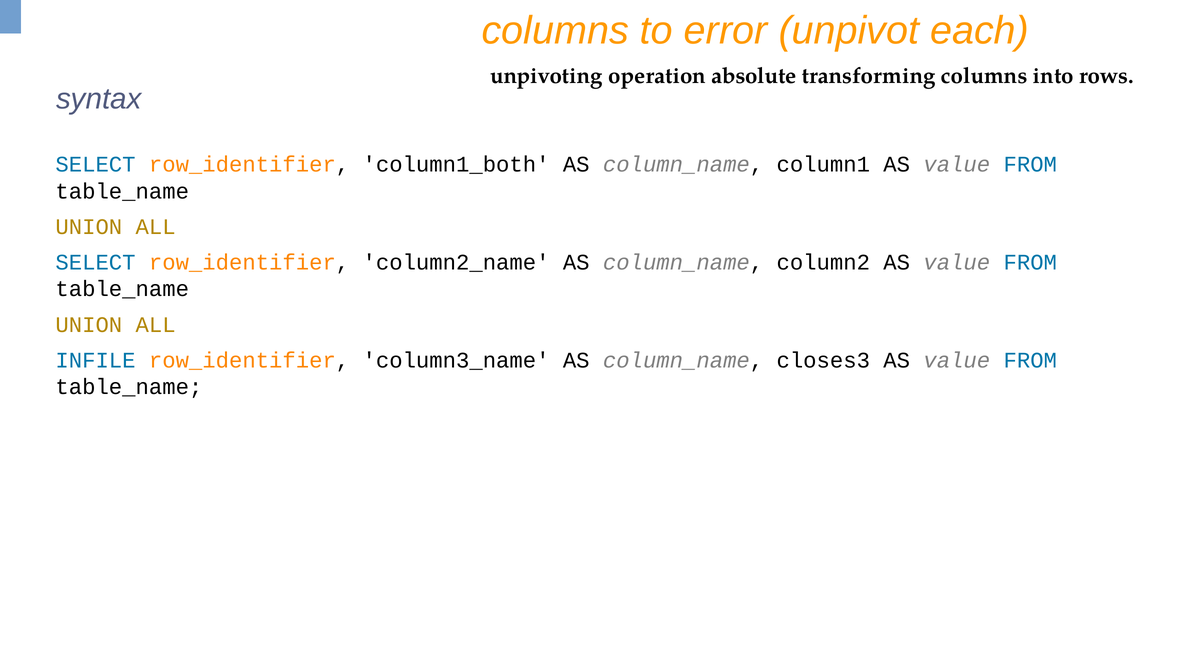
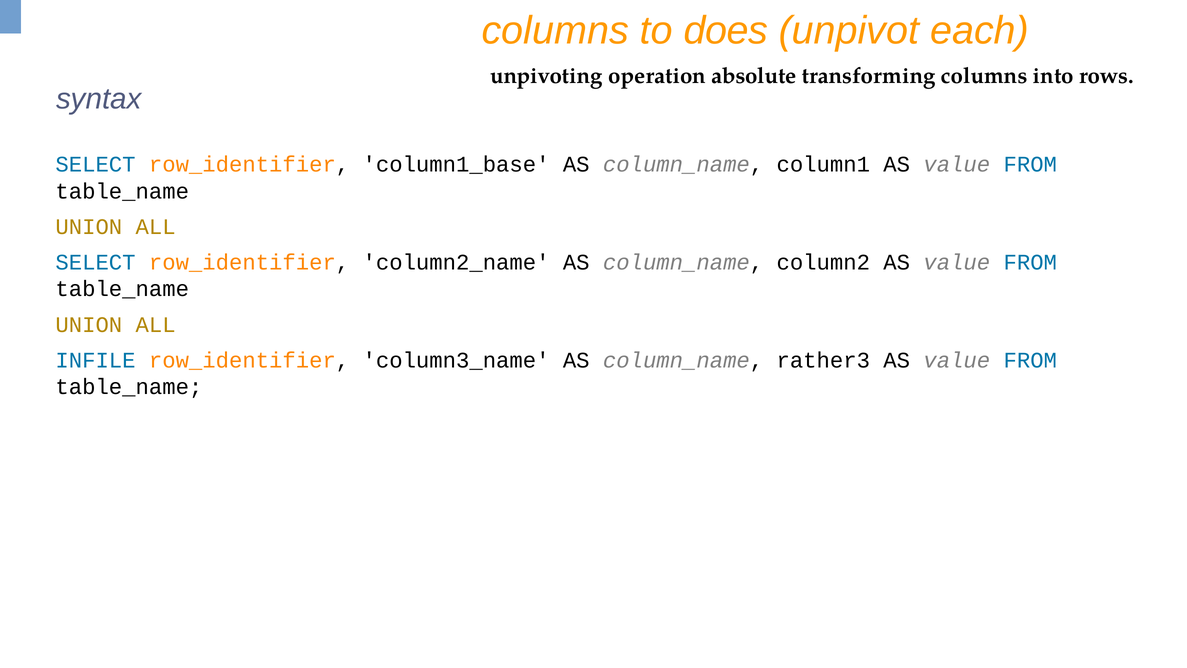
error: error -> does
column1_both: column1_both -> column1_base
closes3: closes3 -> rather3
